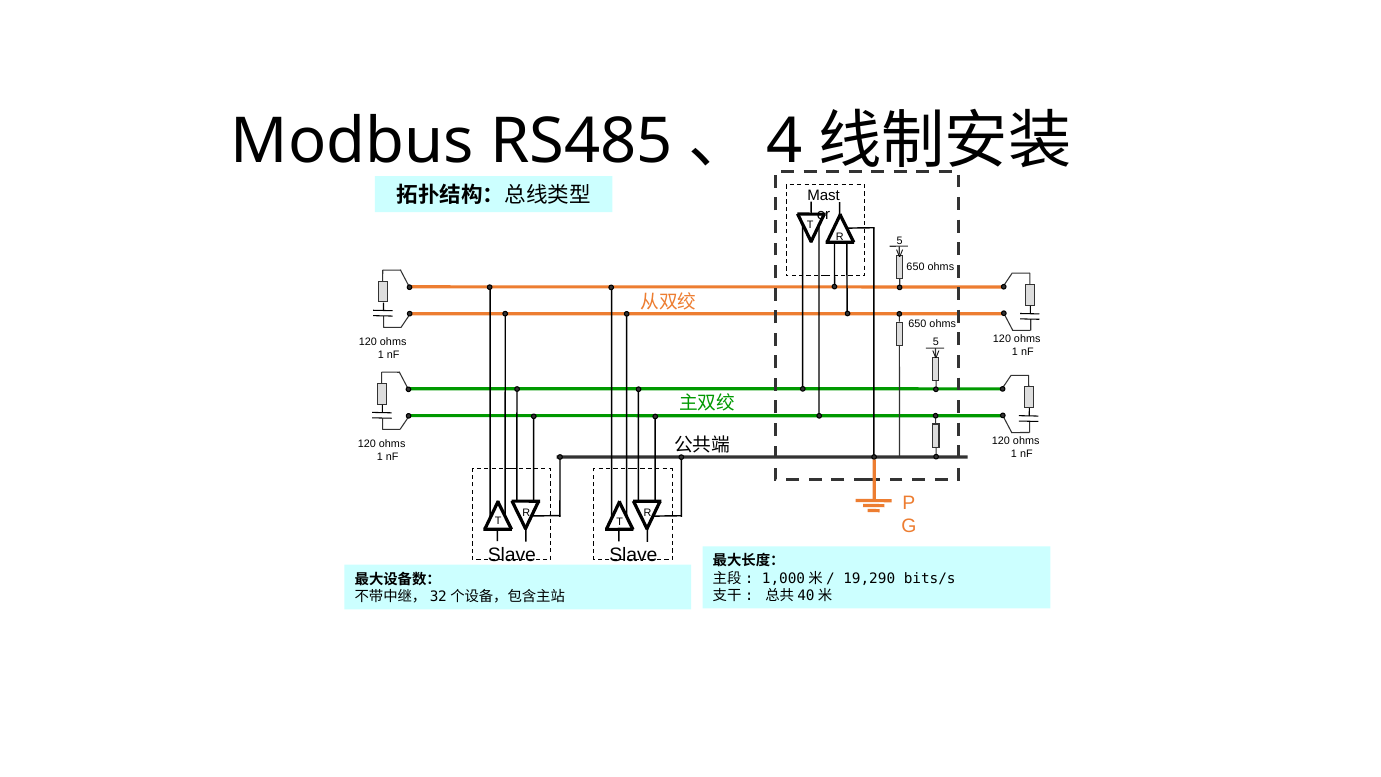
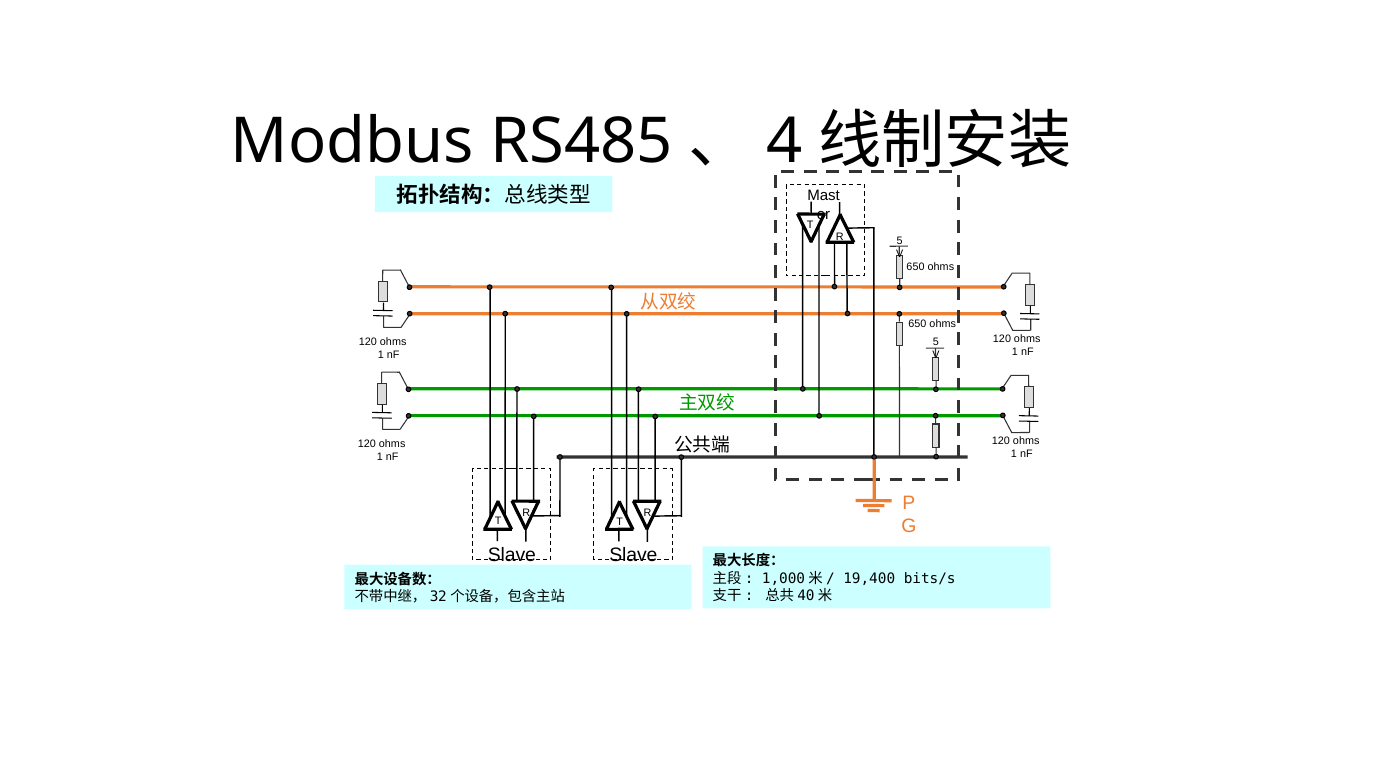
19,290: 19,290 -> 19,400
